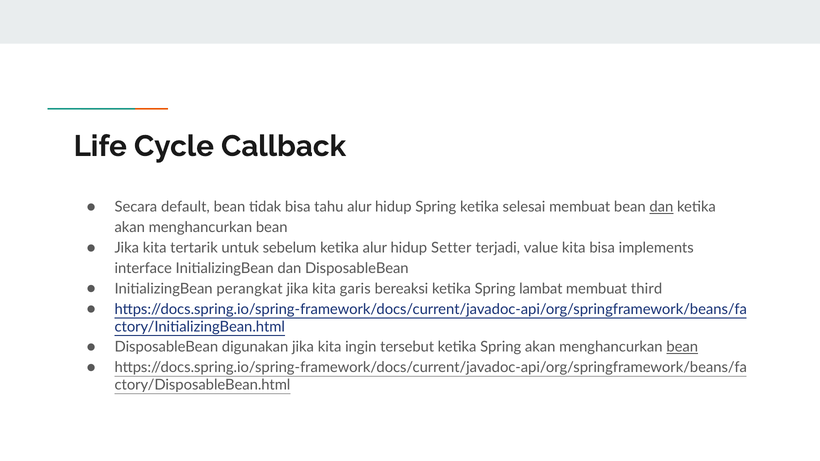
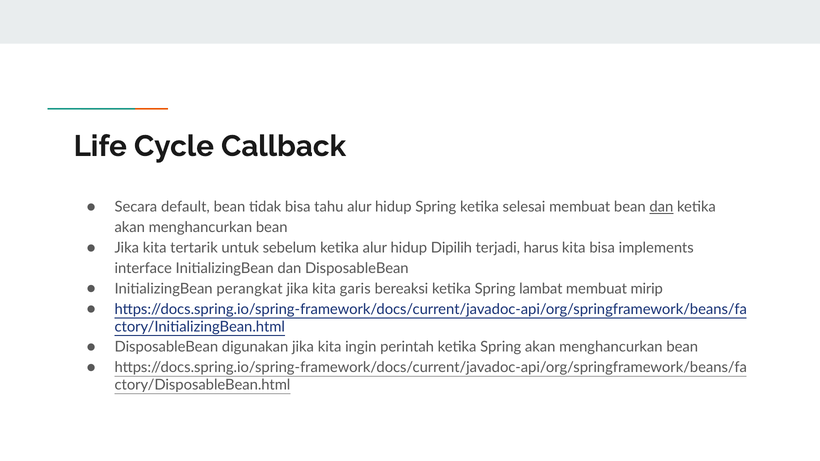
Setter: Setter -> Dipilih
value: value -> harus
third: third -> mirip
tersebut: tersebut -> perintah
bean at (682, 347) underline: present -> none
